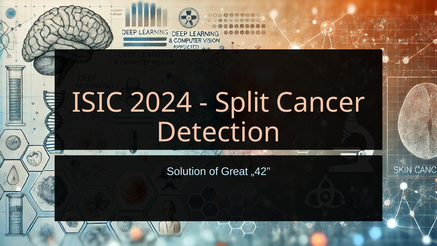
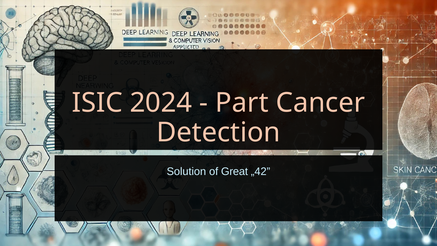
Split: Split -> Part
